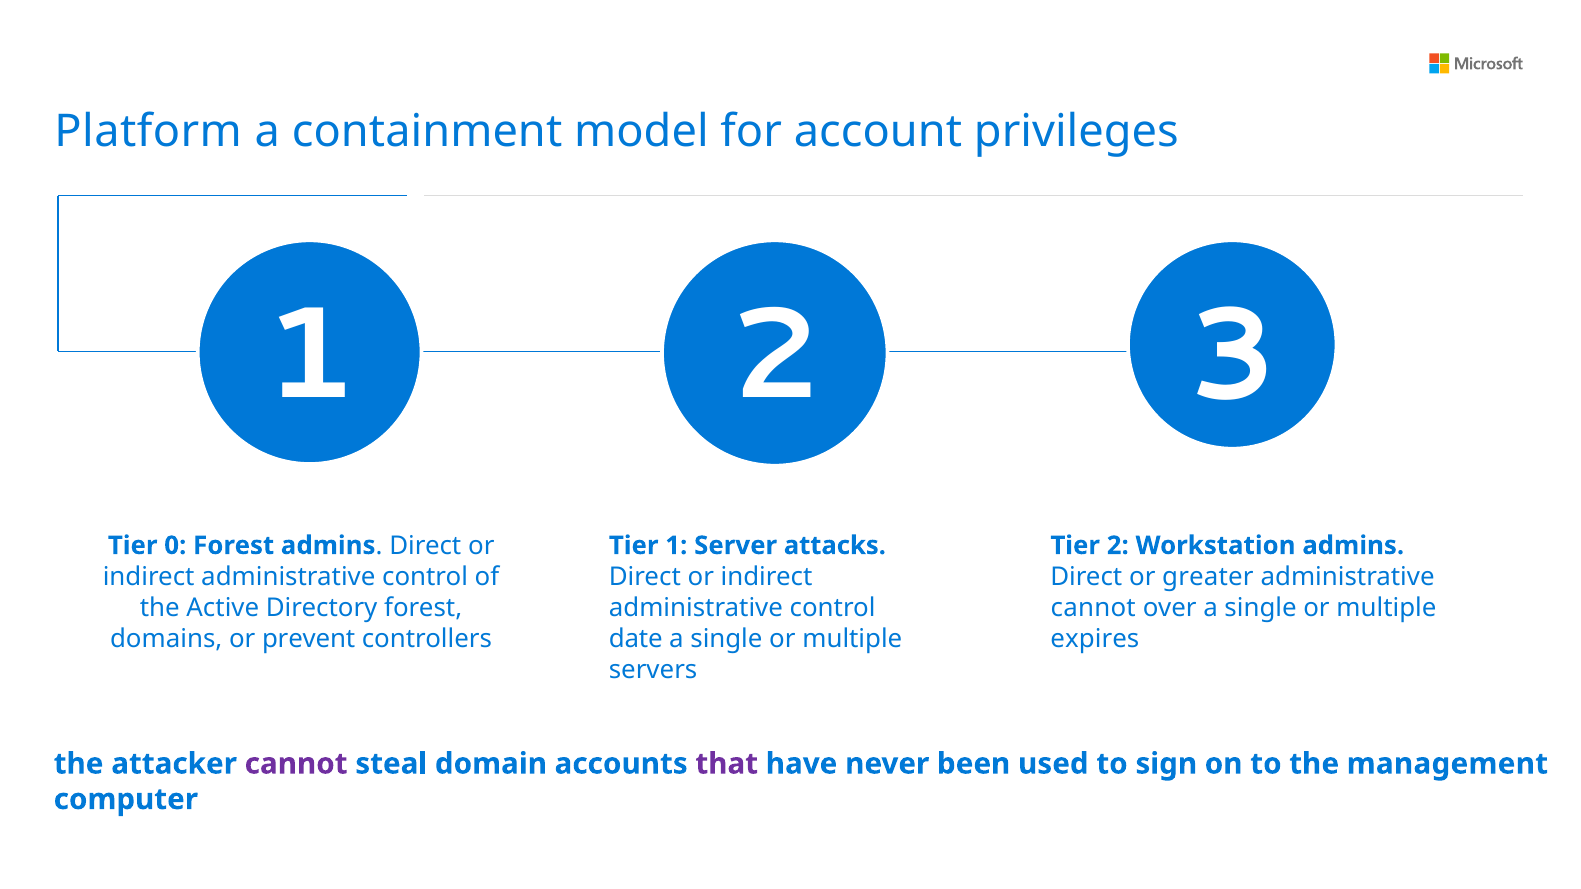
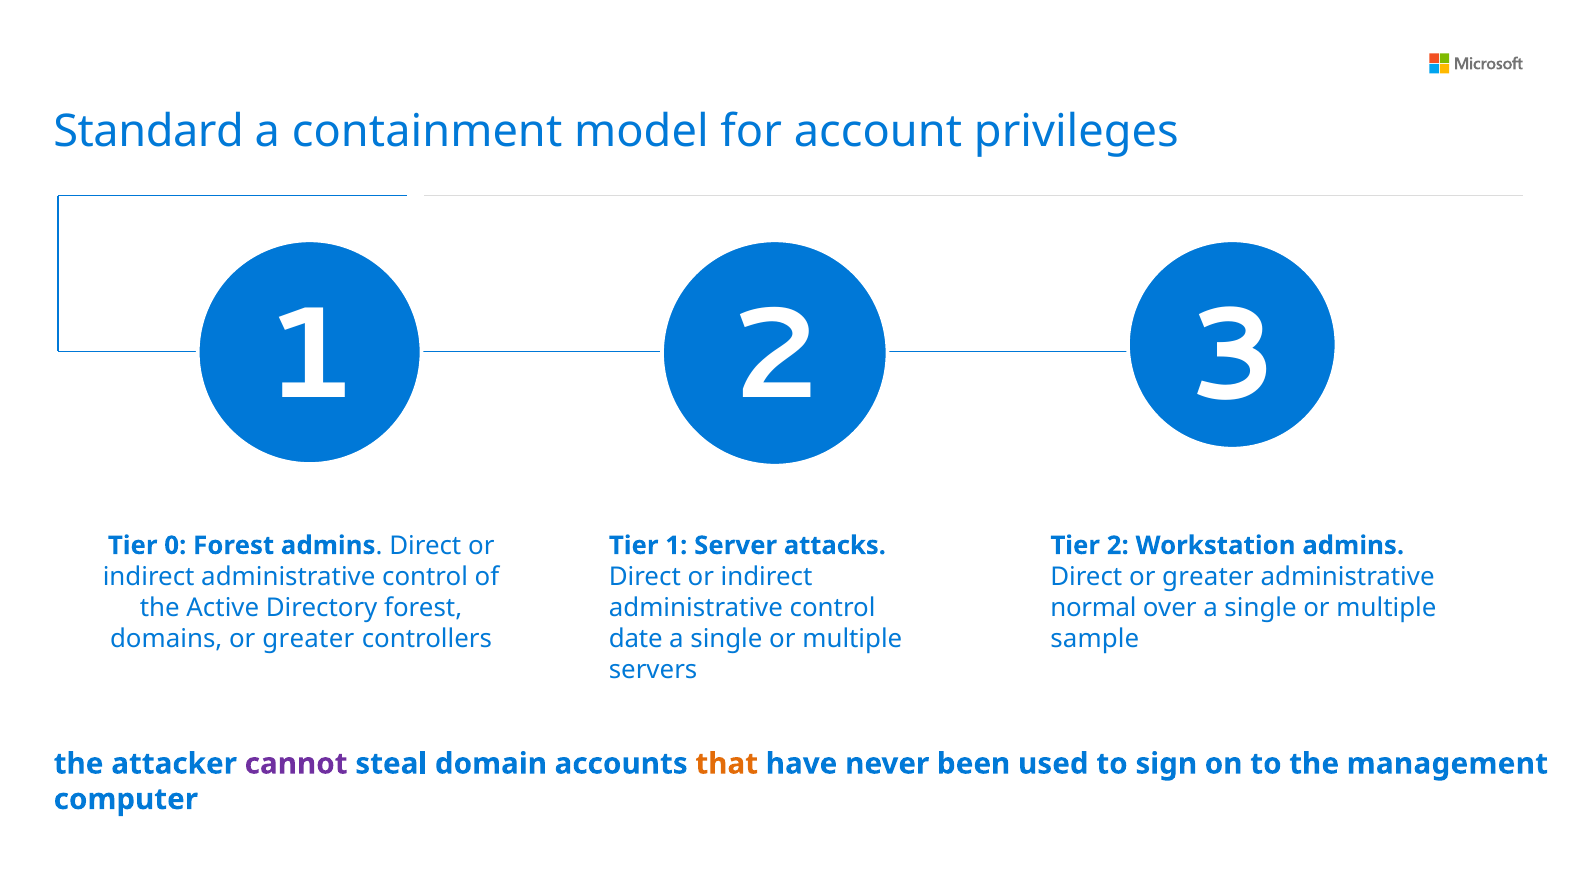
Platform: Platform -> Standard
cannot at (1093, 608): cannot -> normal
domains or prevent: prevent -> greater
expires: expires -> sample
that colour: purple -> orange
